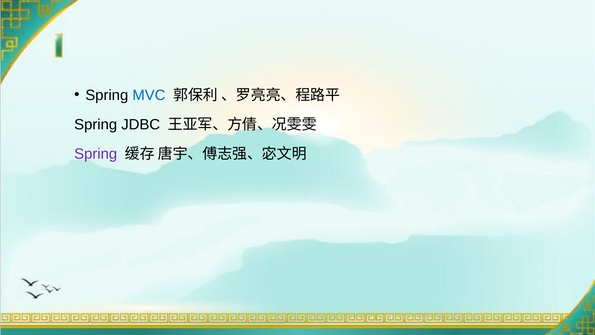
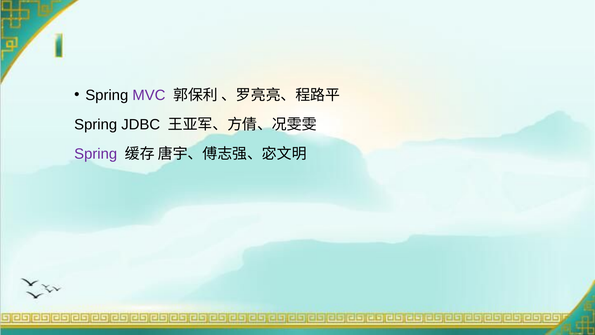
MVC colour: blue -> purple
